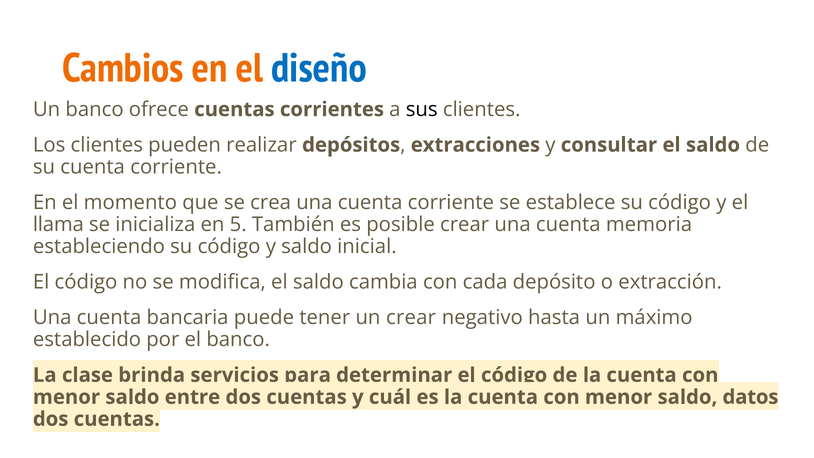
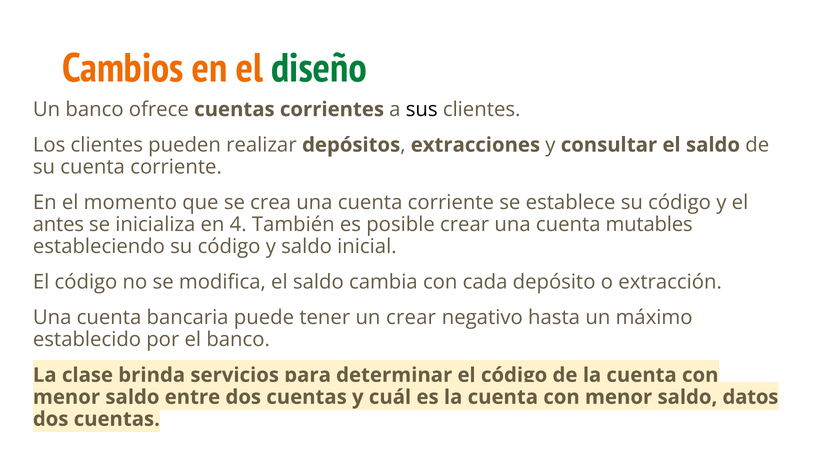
diseño colour: blue -> green
llama: llama -> antes
5: 5 -> 4
memoria: memoria -> mutables
